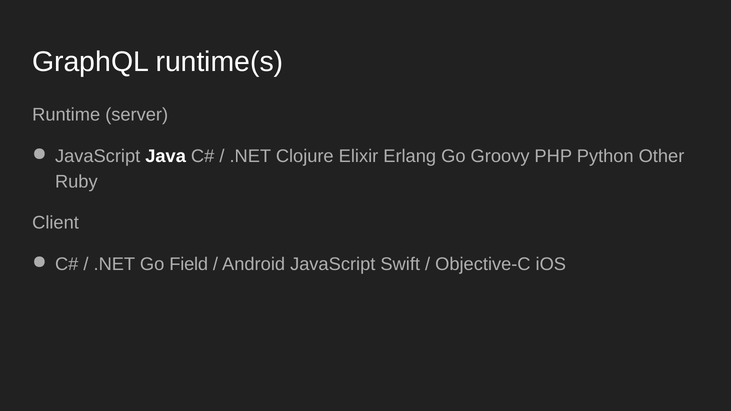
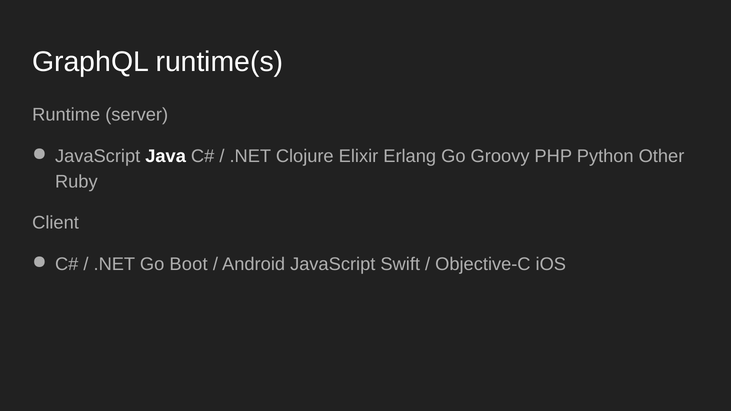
Field: Field -> Boot
